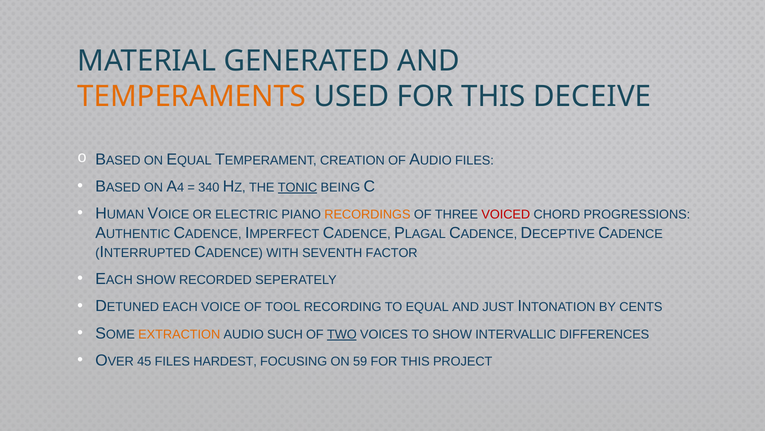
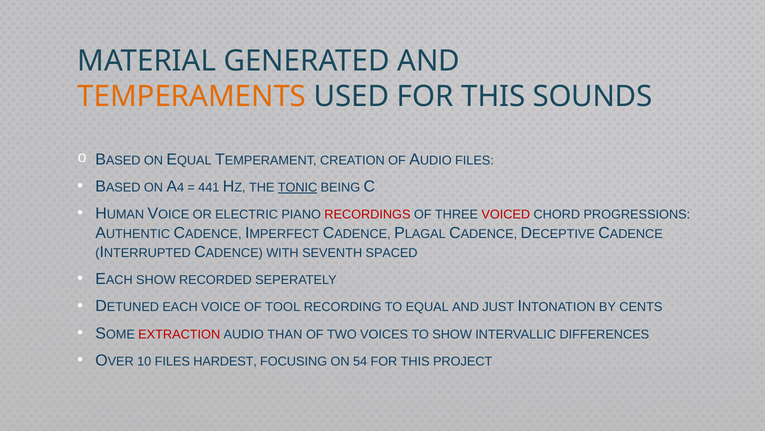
DECEIVE: DECEIVE -> SOUNDS
340: 340 -> 441
RECORDINGS colour: orange -> red
FACTOR: FACTOR -> SPACED
EXTRACTION colour: orange -> red
SUCH: SUCH -> THAN
TWO underline: present -> none
45: 45 -> 10
59: 59 -> 54
